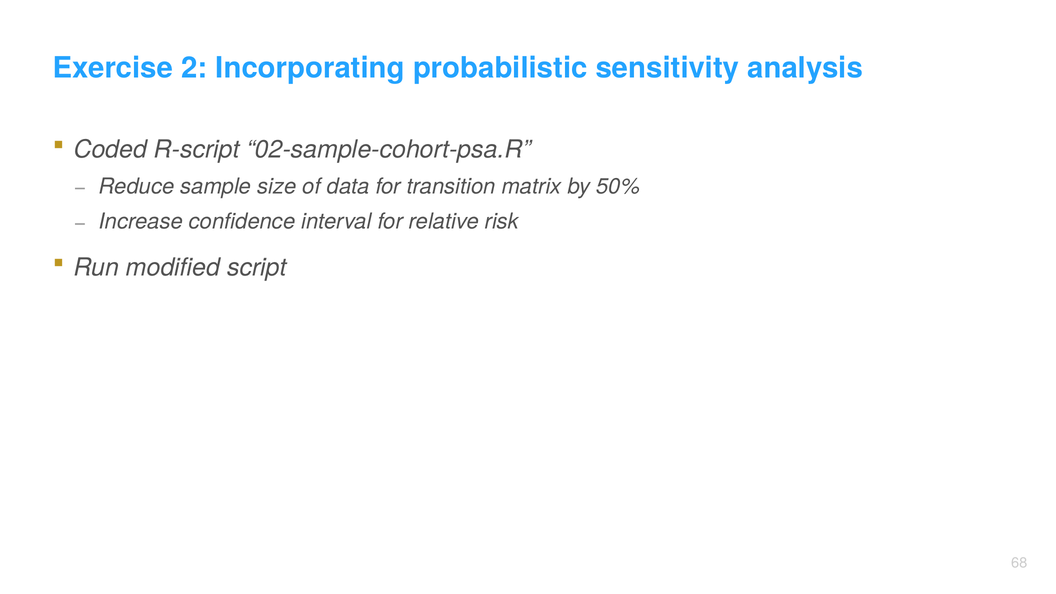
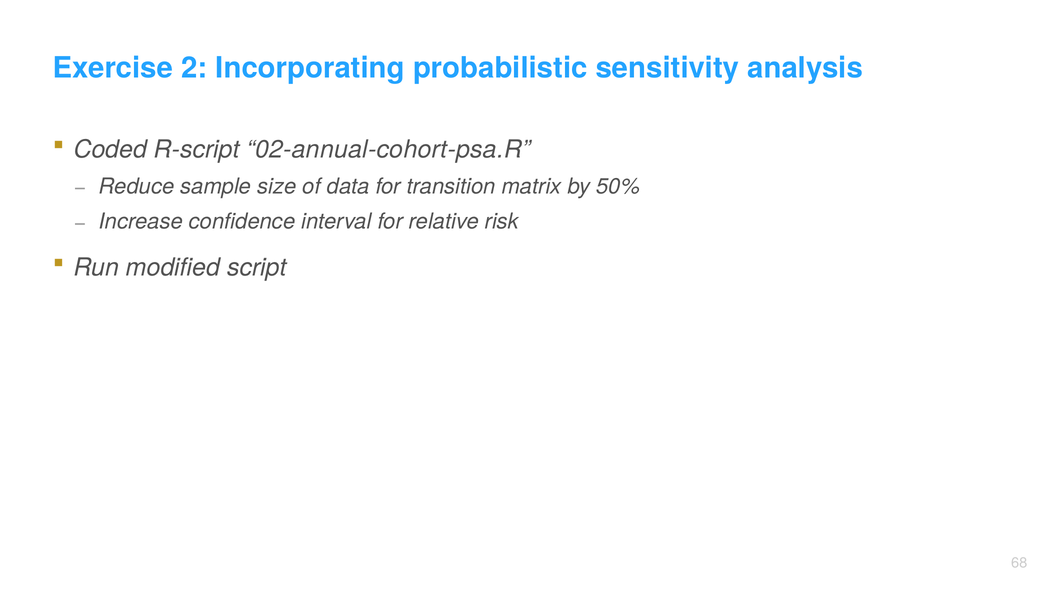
02-sample-cohort-psa.R: 02-sample-cohort-psa.R -> 02-annual-cohort-psa.R
